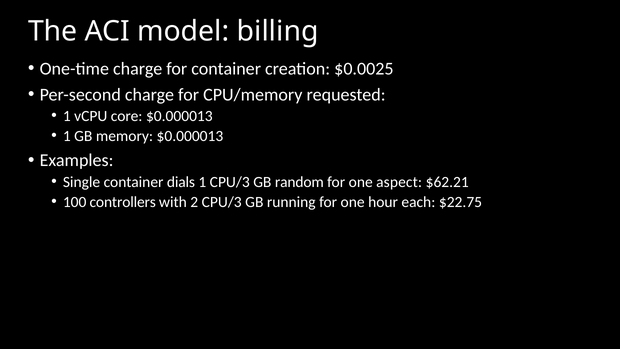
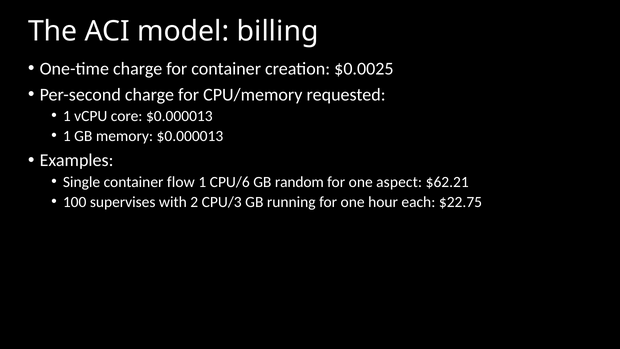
dials: dials -> flow
1 CPU/3: CPU/3 -> CPU/6
controllers: controllers -> supervises
